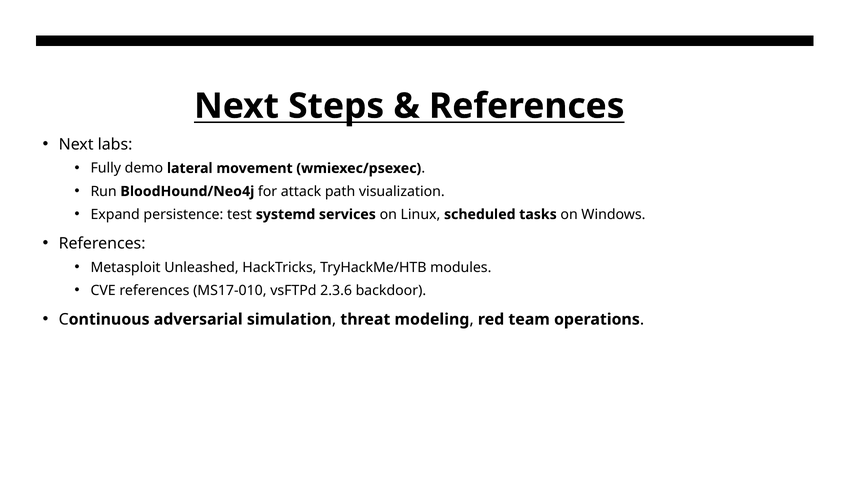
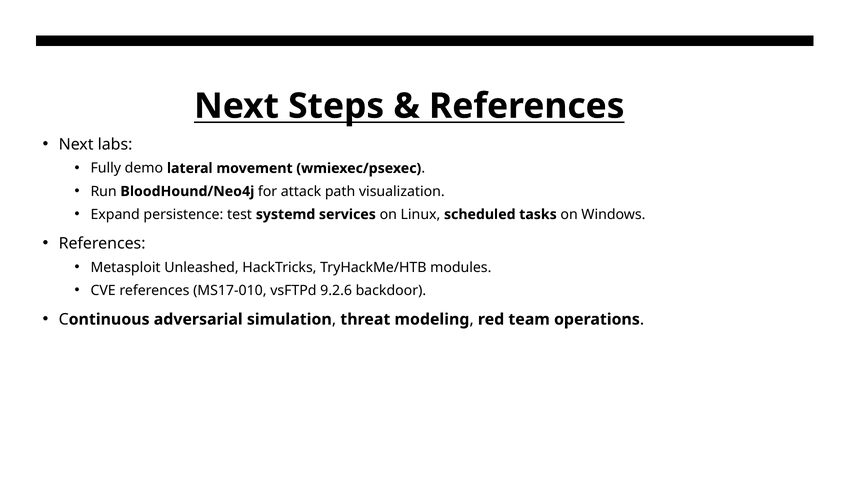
2.3.6: 2.3.6 -> 9.2.6
